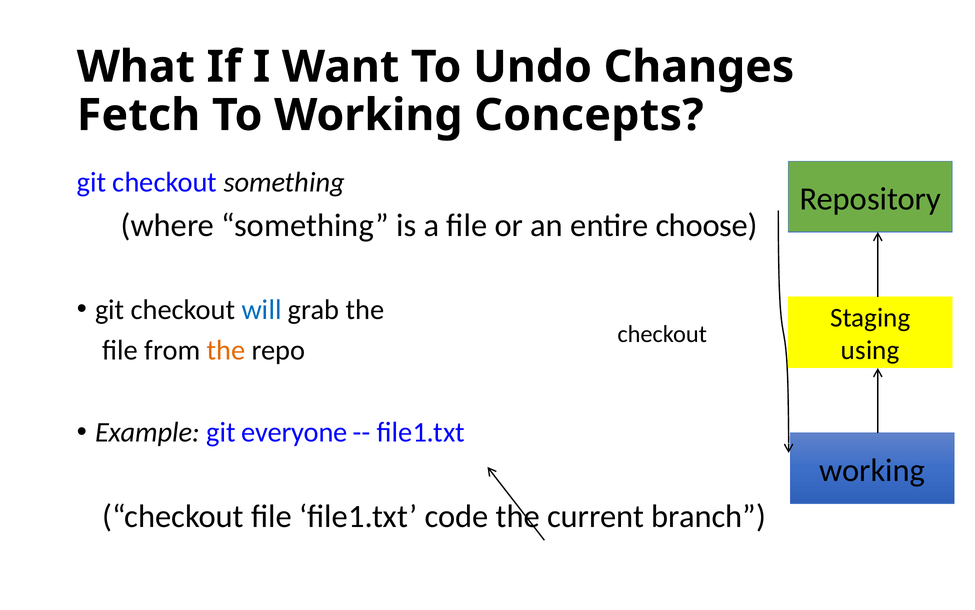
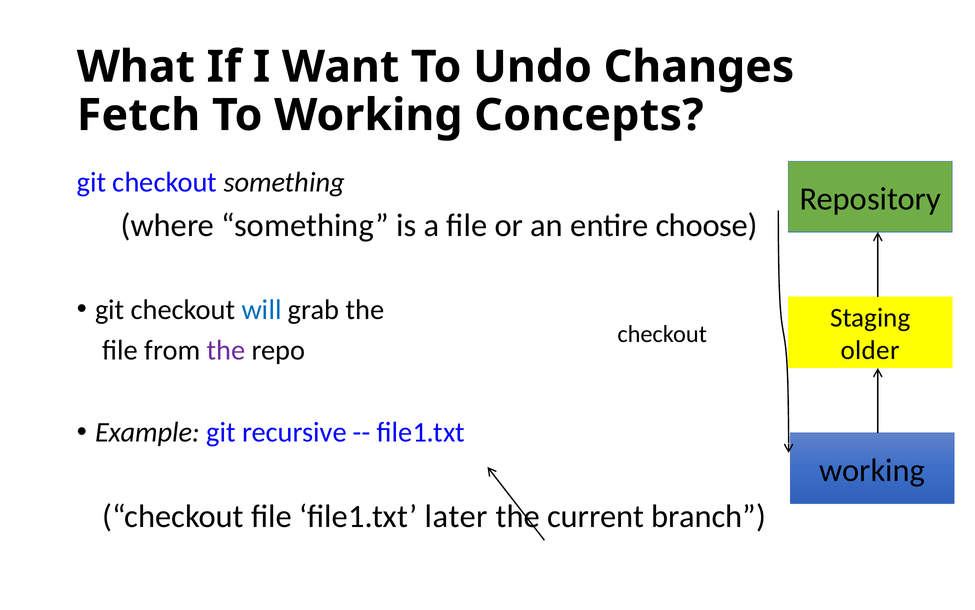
the at (226, 350) colour: orange -> purple
using: using -> older
everyone: everyone -> recursive
code: code -> later
